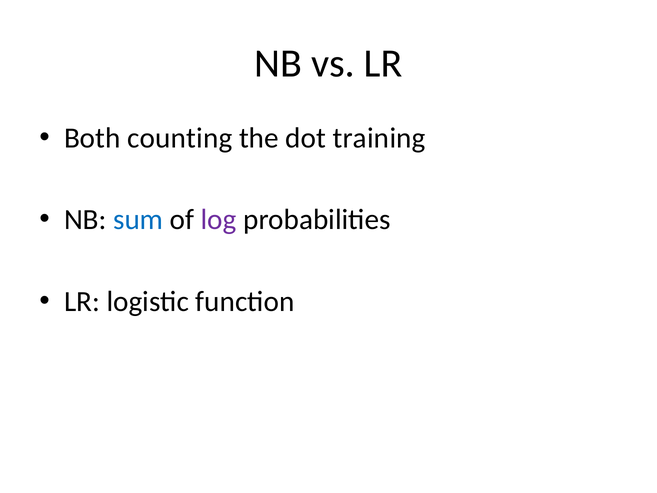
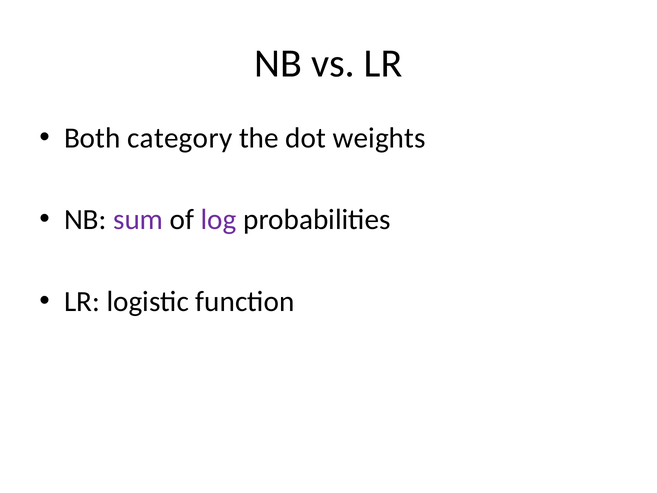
counting: counting -> category
training: training -> weights
sum colour: blue -> purple
